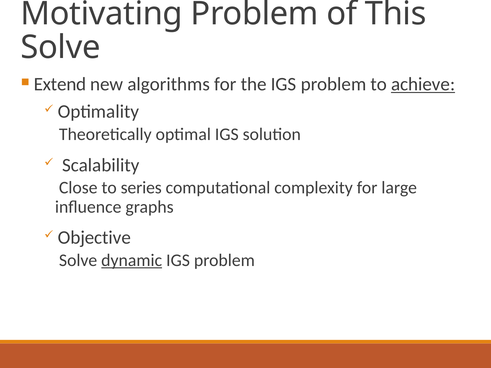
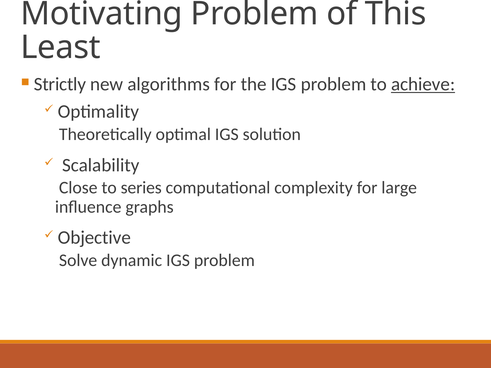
Solve at (60, 47): Solve -> Least
Extend: Extend -> Strictly
dynamic underline: present -> none
